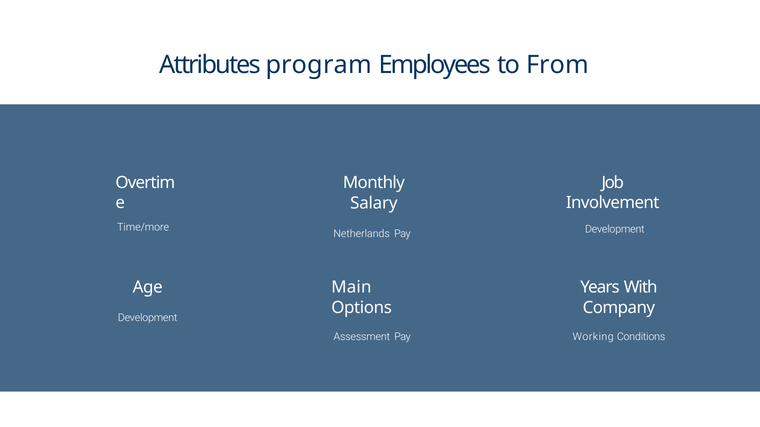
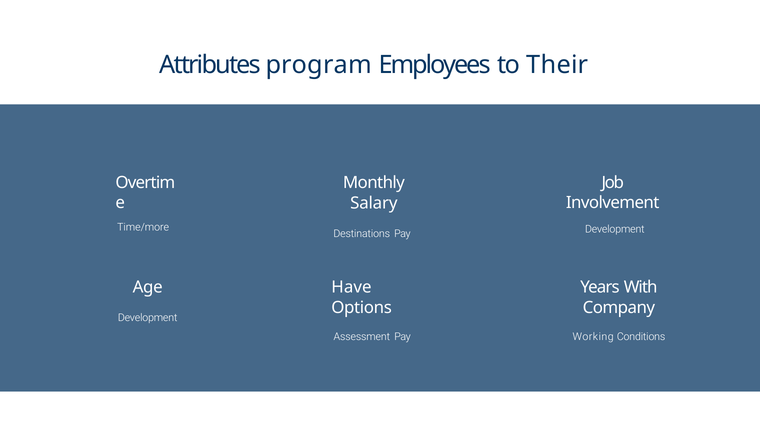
From: From -> Their
Netherlands: Netherlands -> Destinations
Main: Main -> Have
